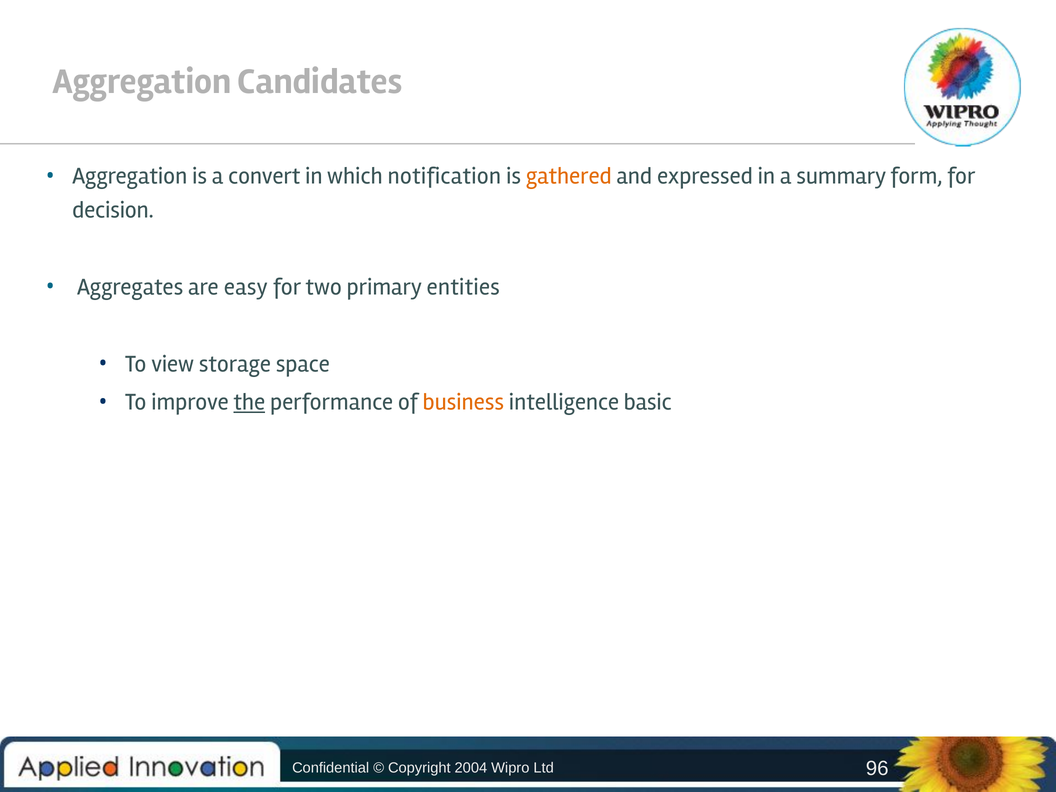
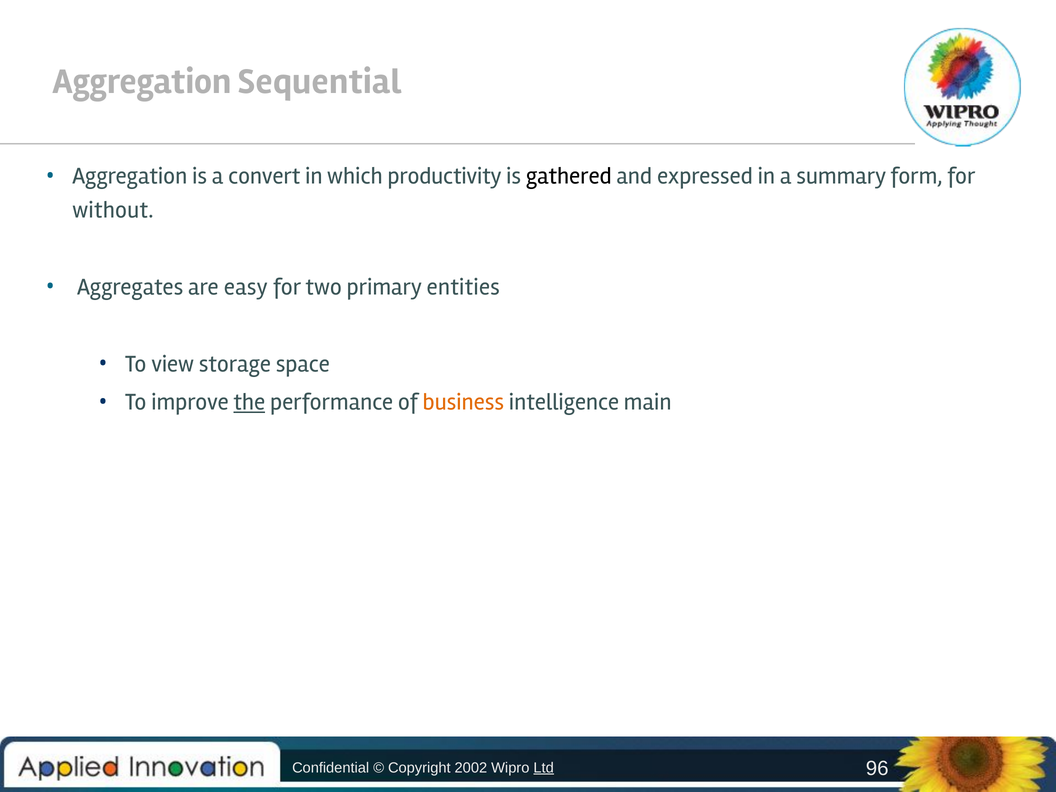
Candidates: Candidates -> Sequential
notification: notification -> productivity
gathered colour: orange -> black
decision: decision -> without
basic: basic -> main
2004: 2004 -> 2002
Ltd underline: none -> present
